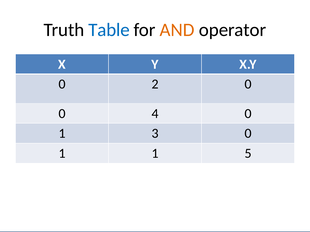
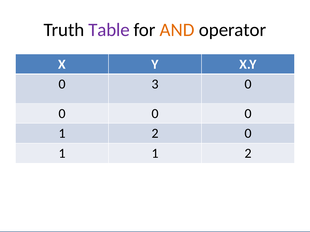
Table colour: blue -> purple
2: 2 -> 3
4 at (155, 114): 4 -> 0
3 at (155, 134): 3 -> 2
1 1 5: 5 -> 2
